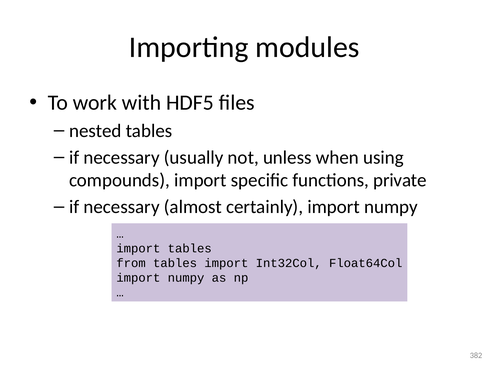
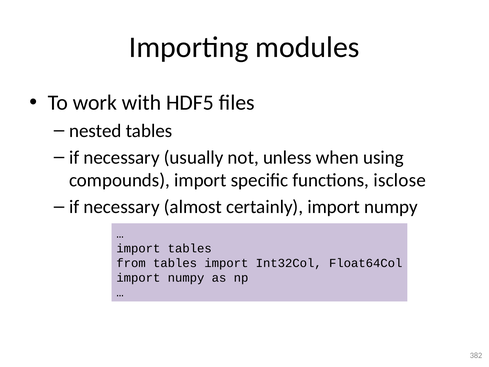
private: private -> isclose
